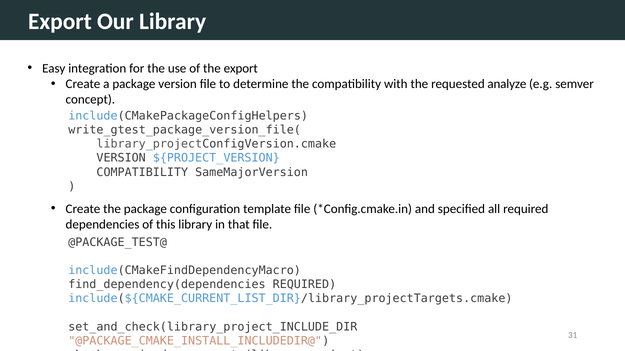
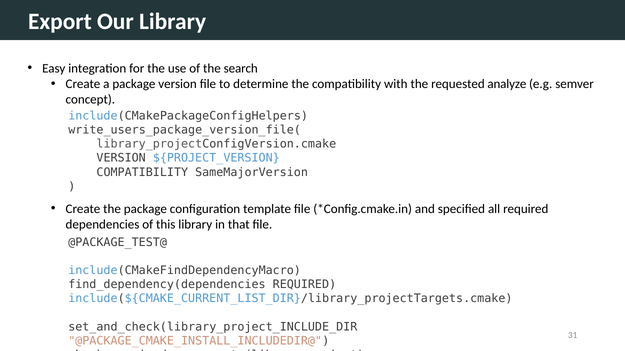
the export: export -> search
write_gtest_package_version_file(: write_gtest_package_version_file( -> write_users_package_version_file(
